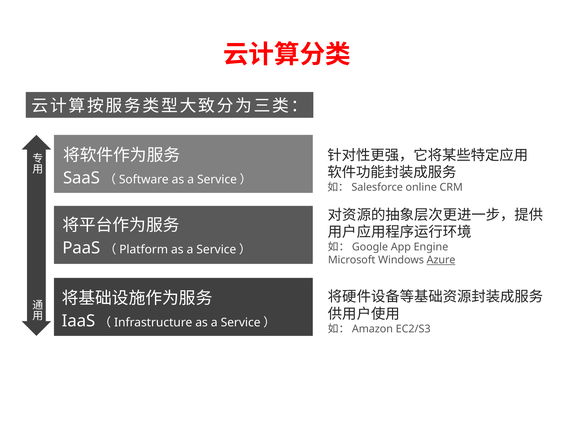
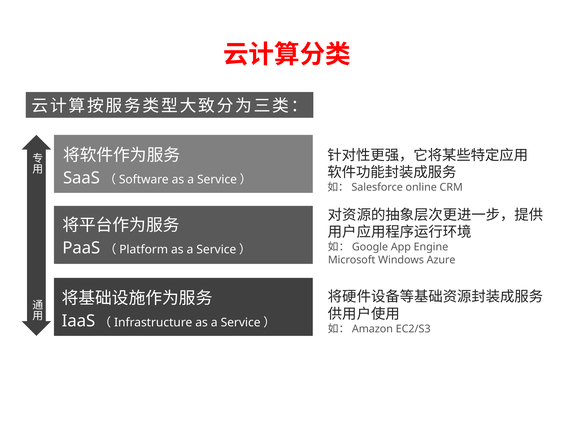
Azure underline: present -> none
